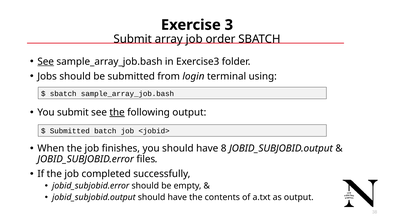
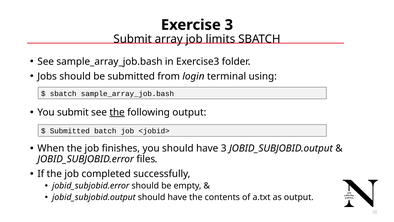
order: order -> limits
See at (46, 61) underline: present -> none
have 8: 8 -> 3
